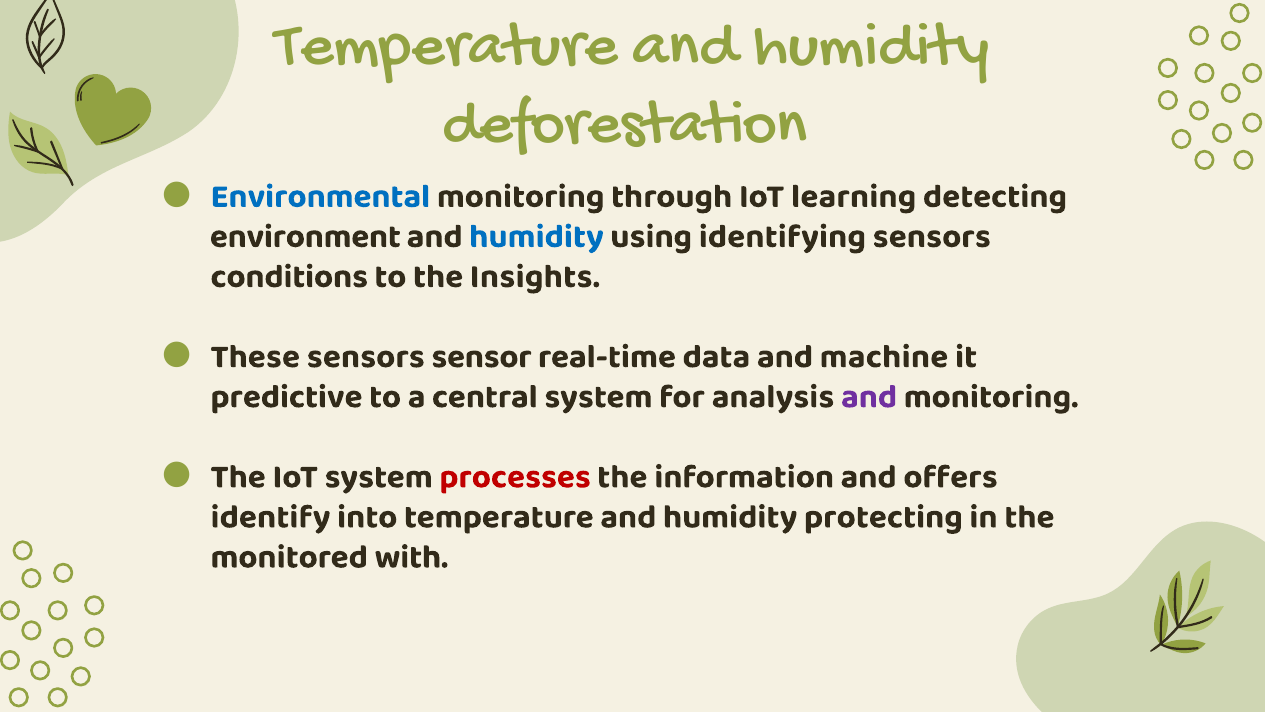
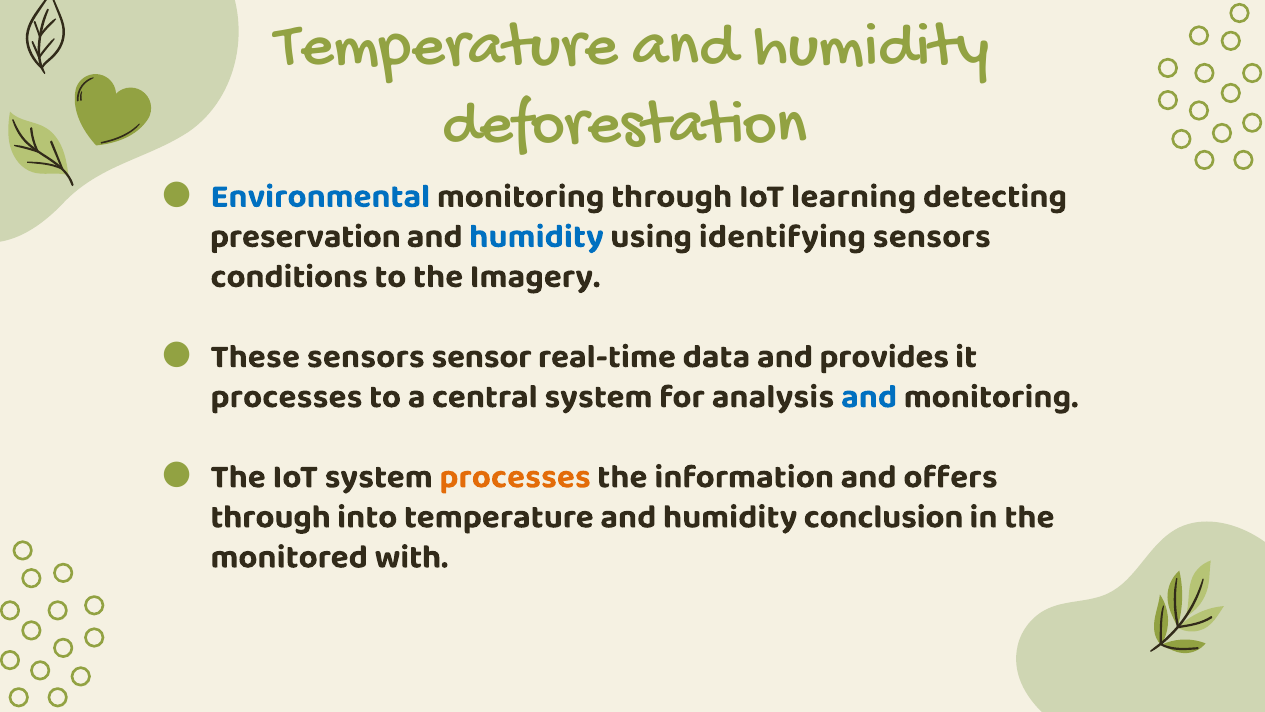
environment: environment -> preservation
Insights: Insights -> Imagery
machine: machine -> provides
predictive at (287, 396): predictive -> processes
and at (869, 396) colour: purple -> blue
processes at (515, 476) colour: red -> orange
identify at (271, 516): identify -> through
protecting: protecting -> conclusion
